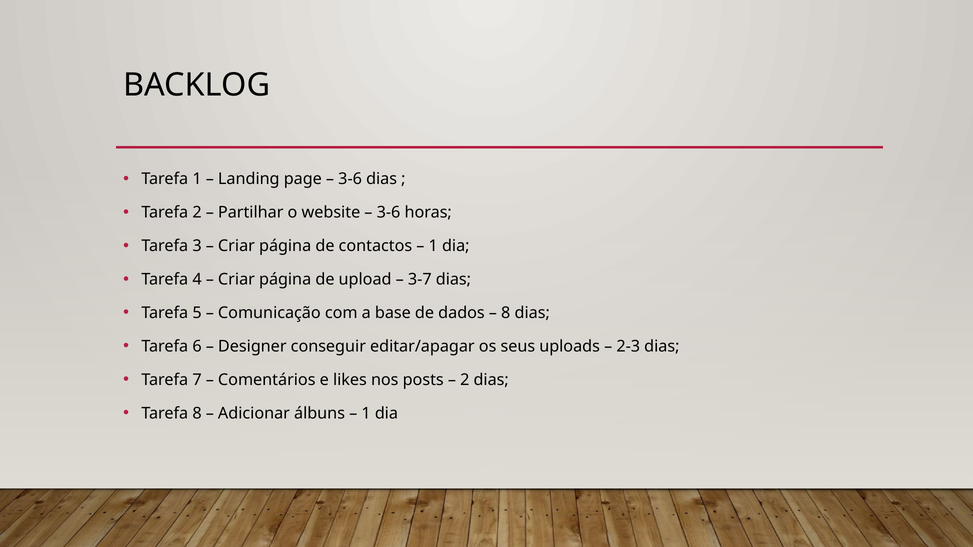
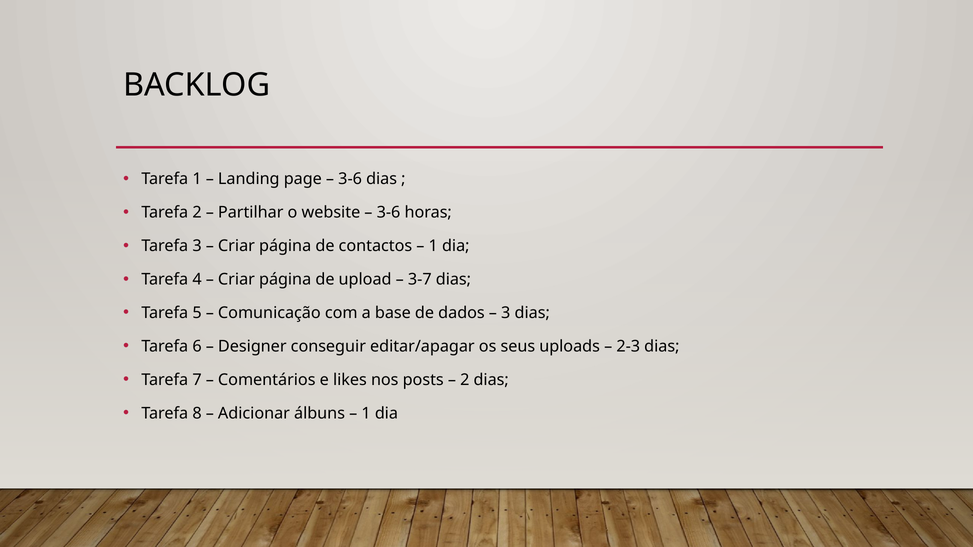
8 at (506, 313): 8 -> 3
